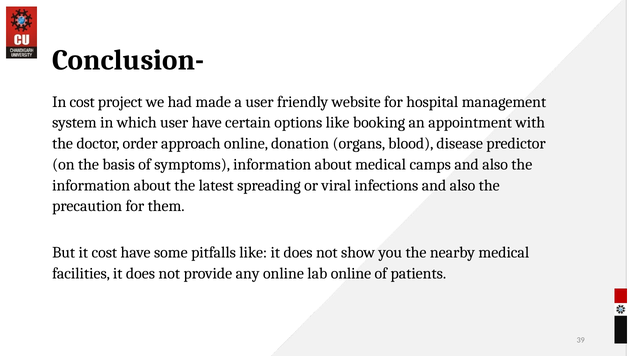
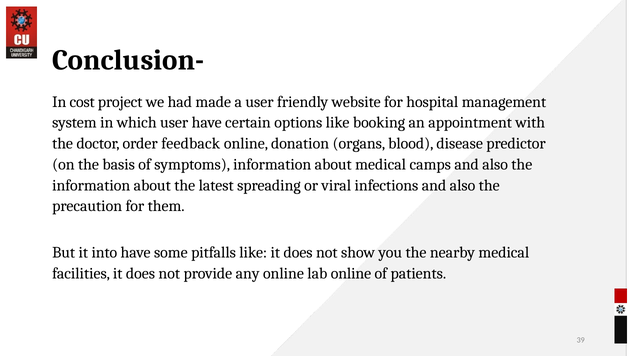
approach: approach -> feedback
it cost: cost -> into
